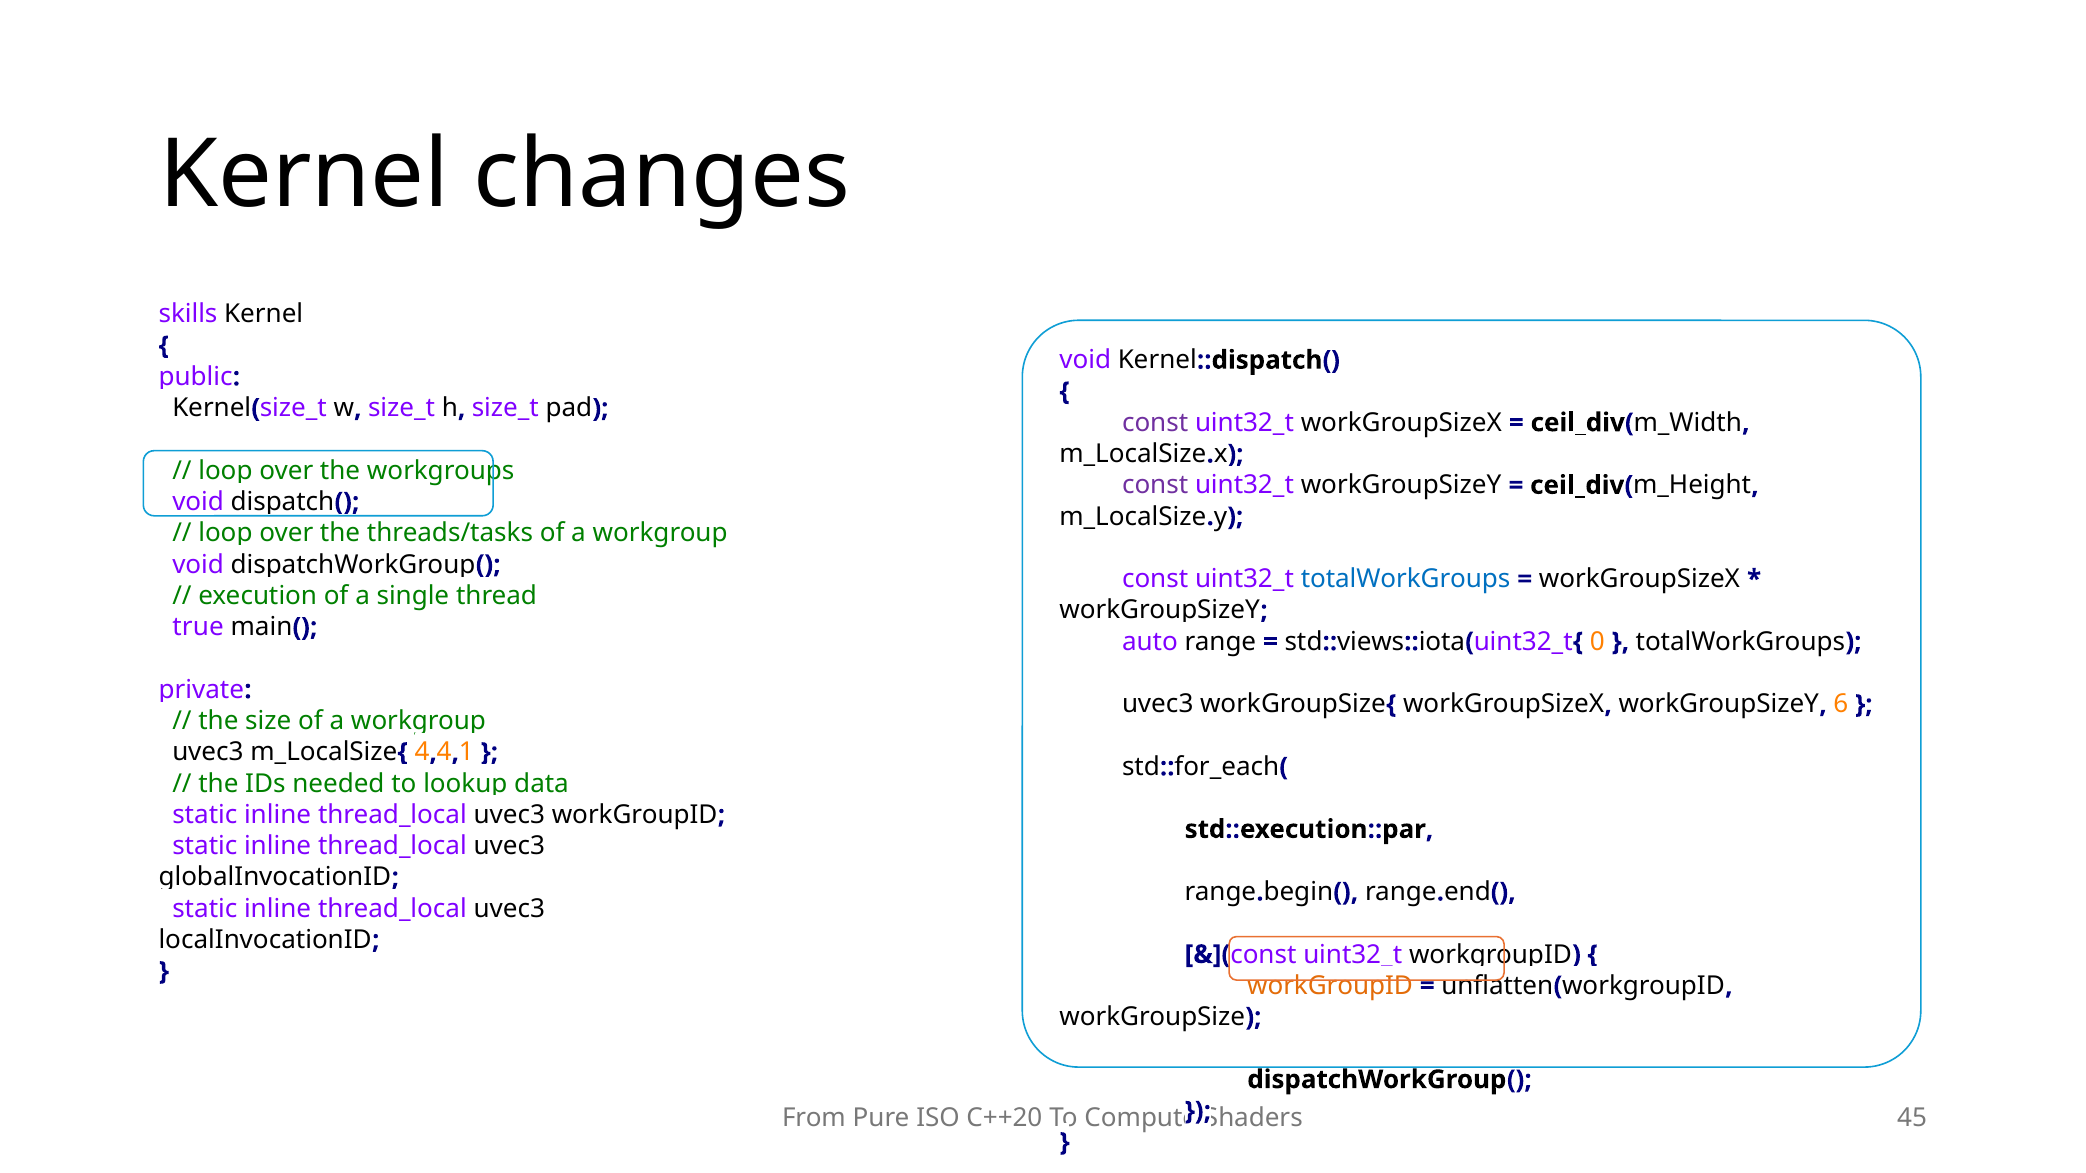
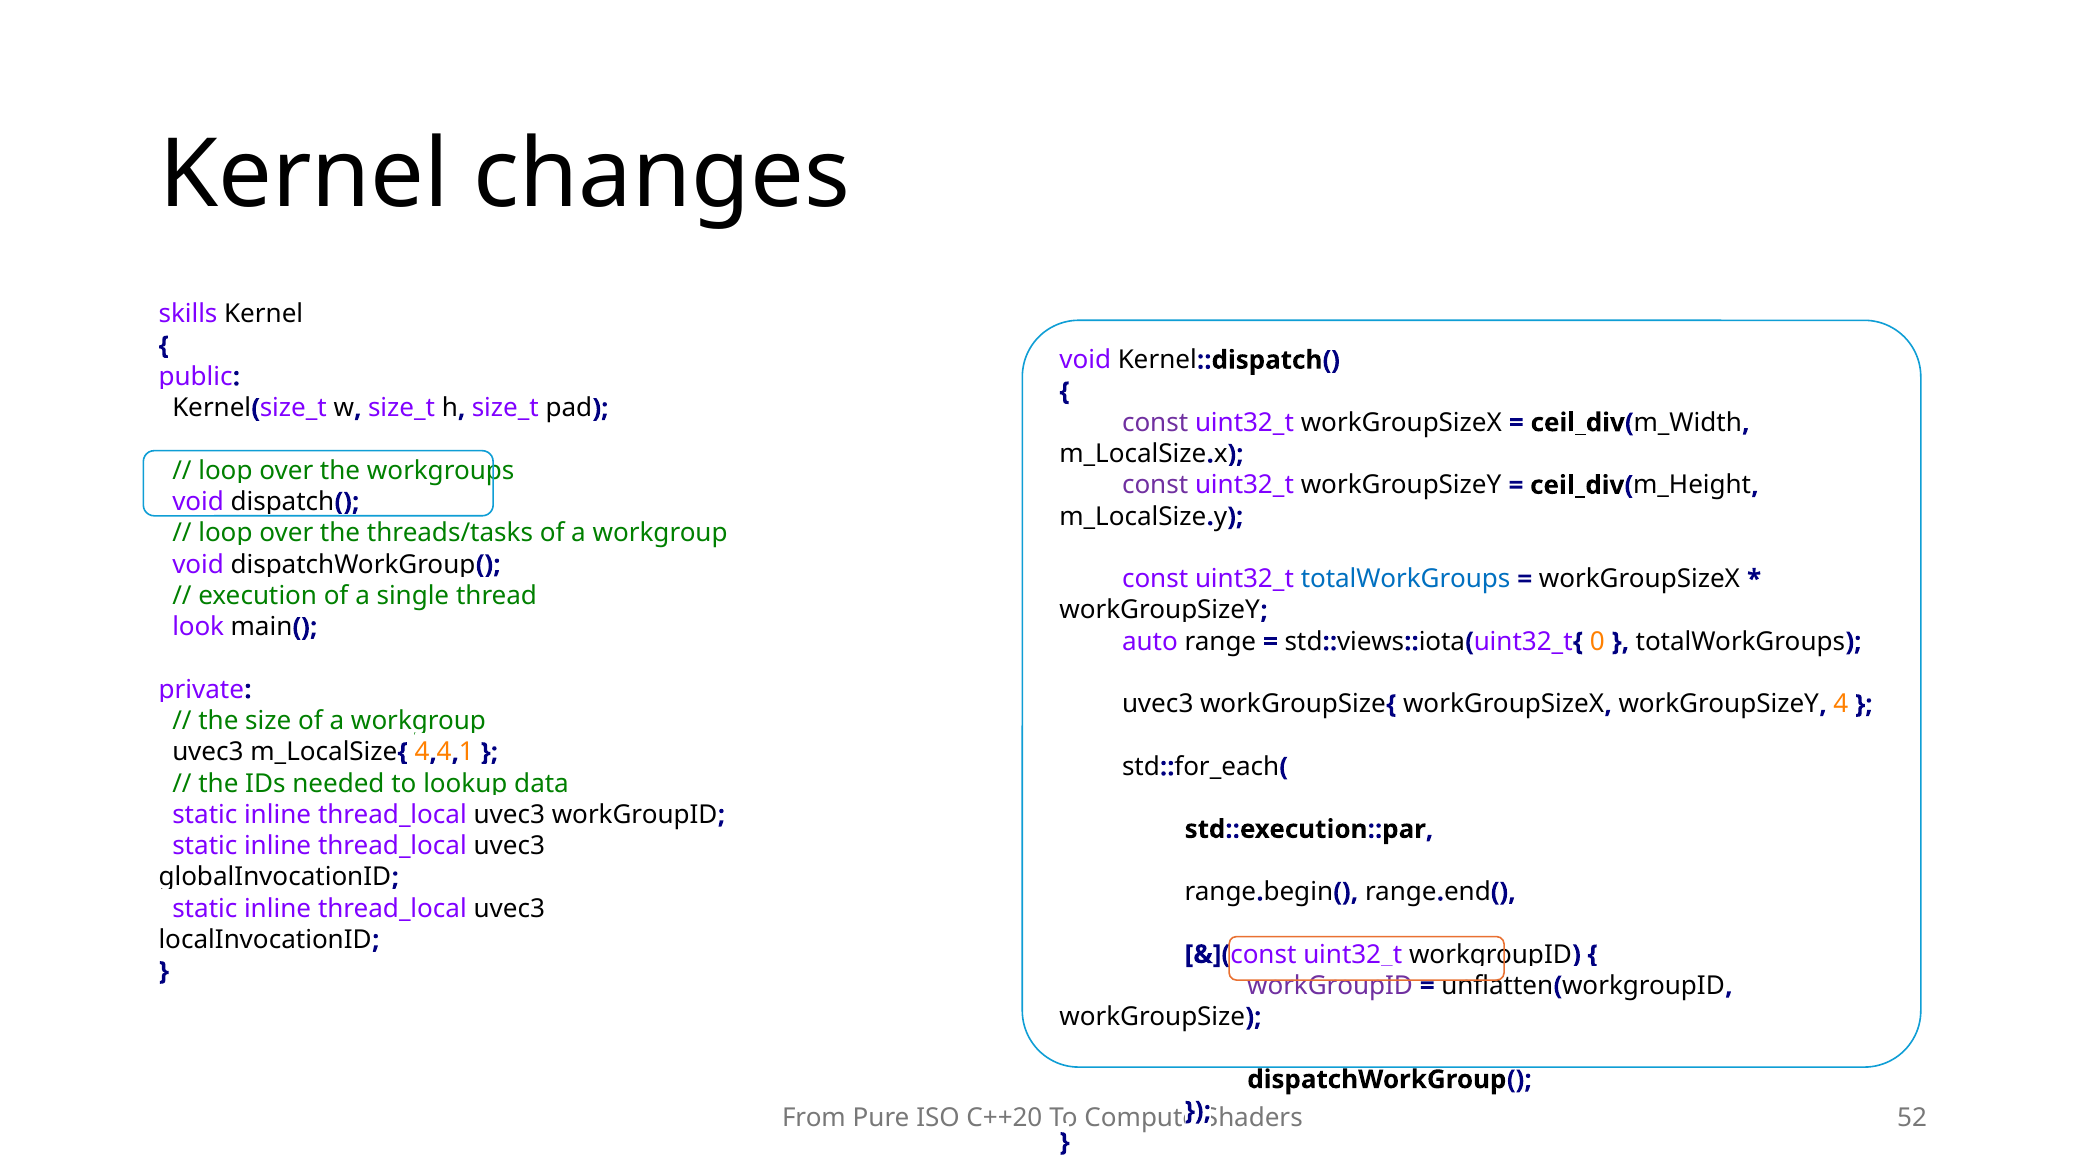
true: true -> look
6: 6 -> 4
workGroupID at (1330, 986) colour: orange -> purple
45: 45 -> 52
